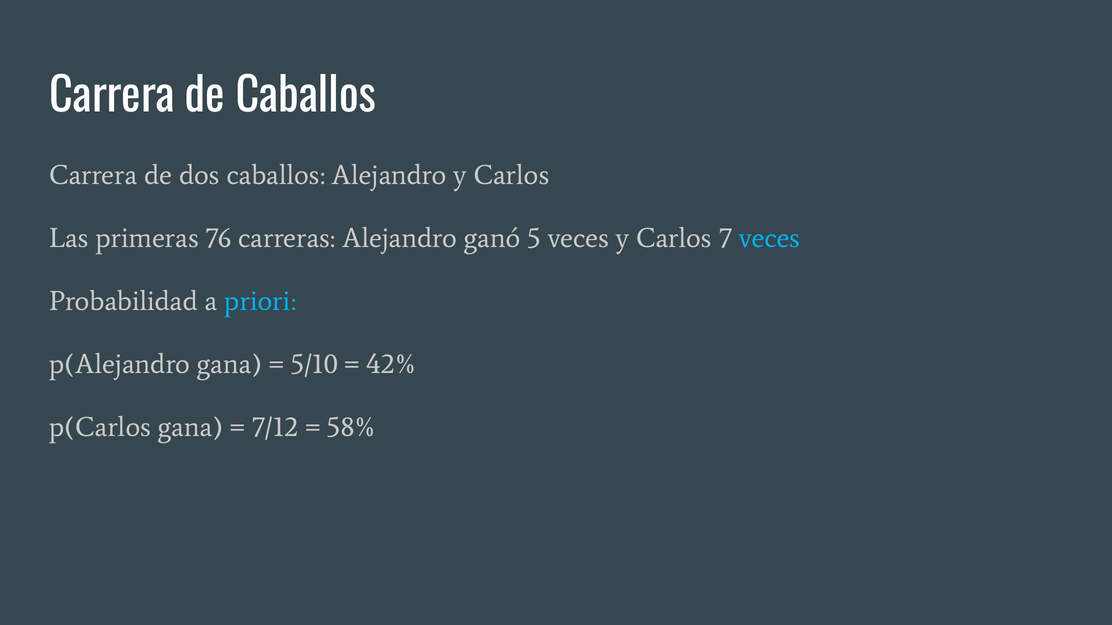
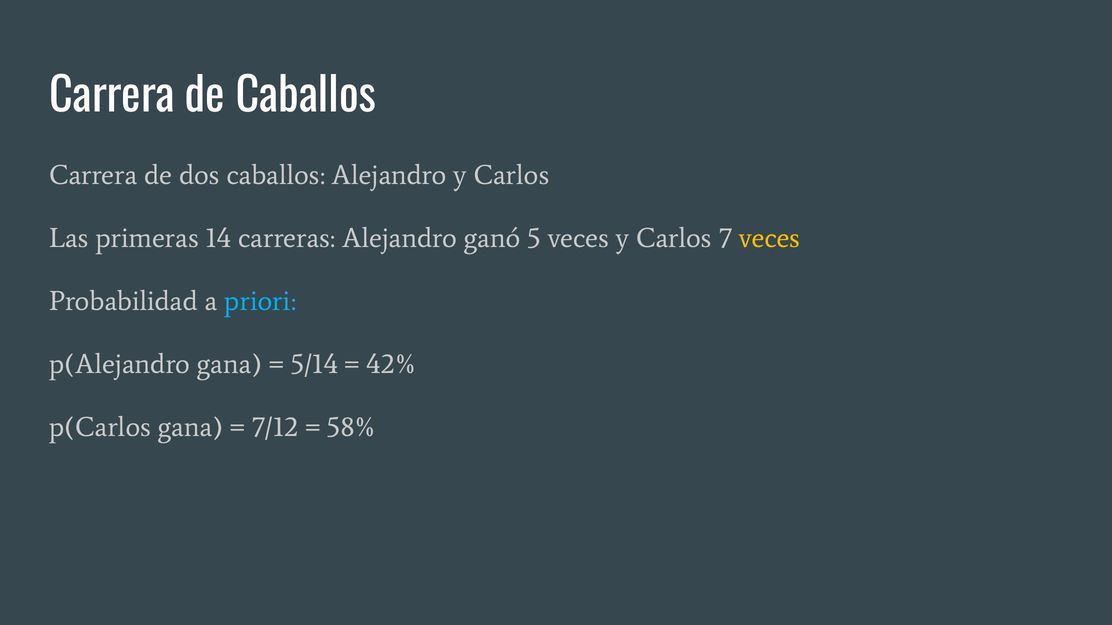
76: 76 -> 14
veces at (769, 238) colour: light blue -> yellow
5/10: 5/10 -> 5/14
